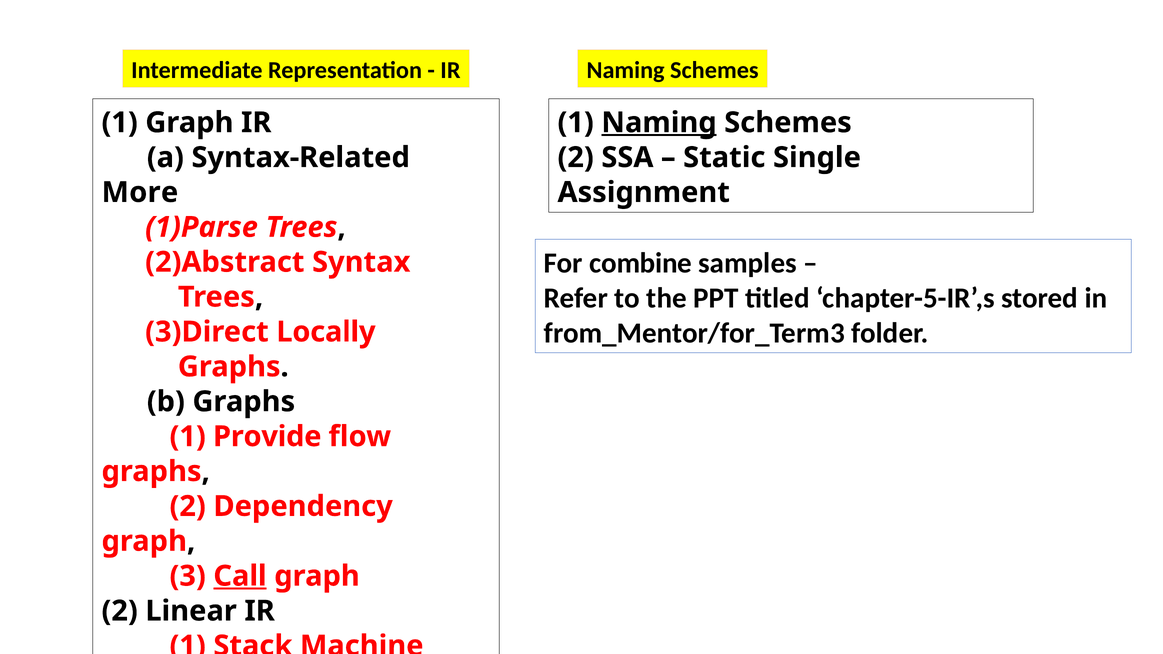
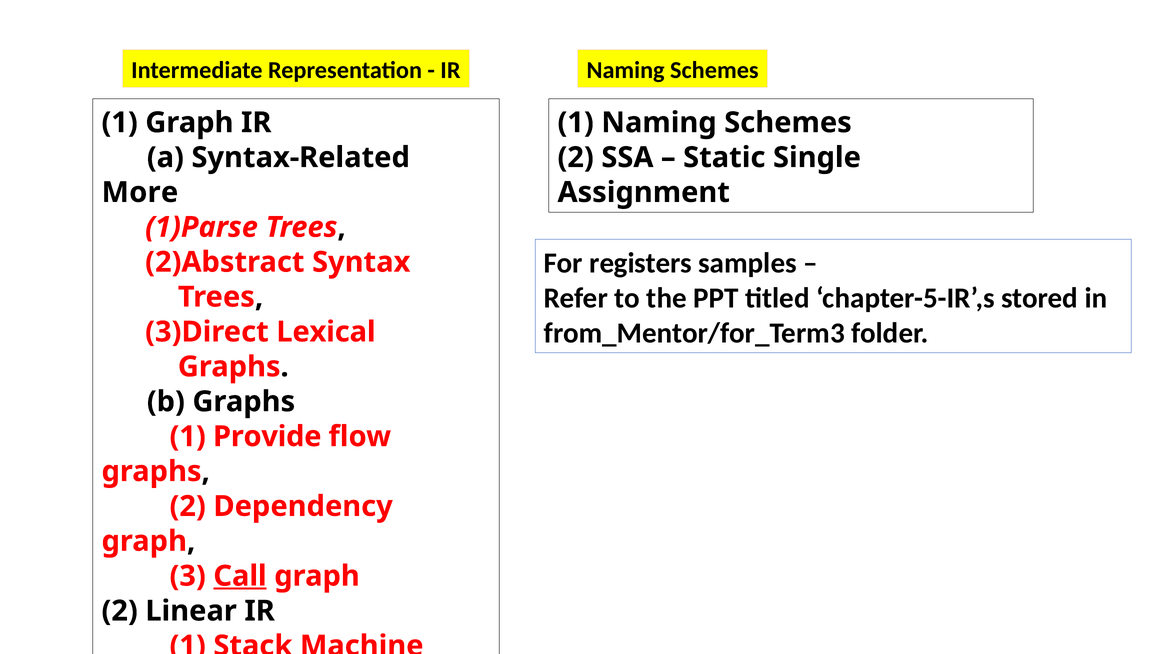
Naming at (659, 123) underline: present -> none
combine: combine -> registers
Locally: Locally -> Lexical
